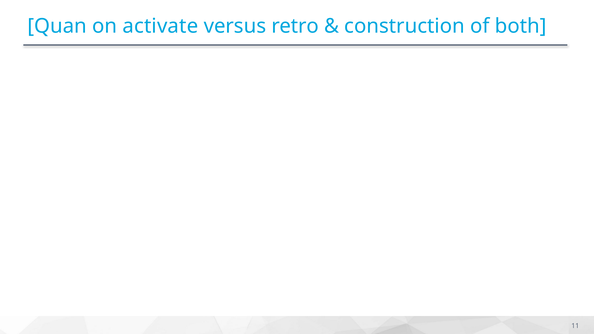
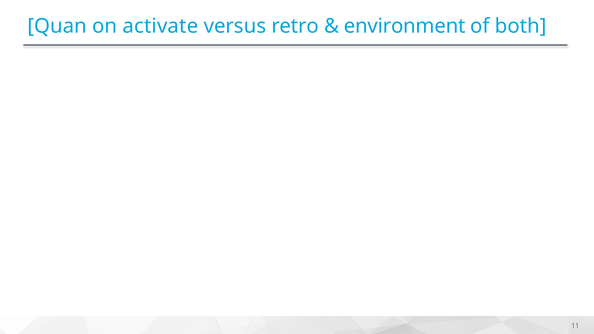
construction: construction -> environment
